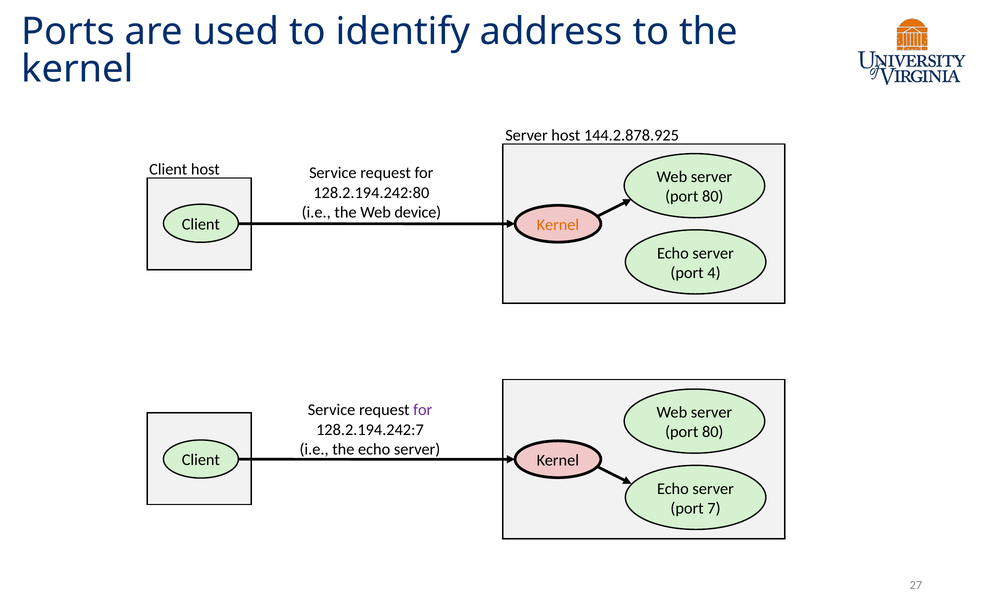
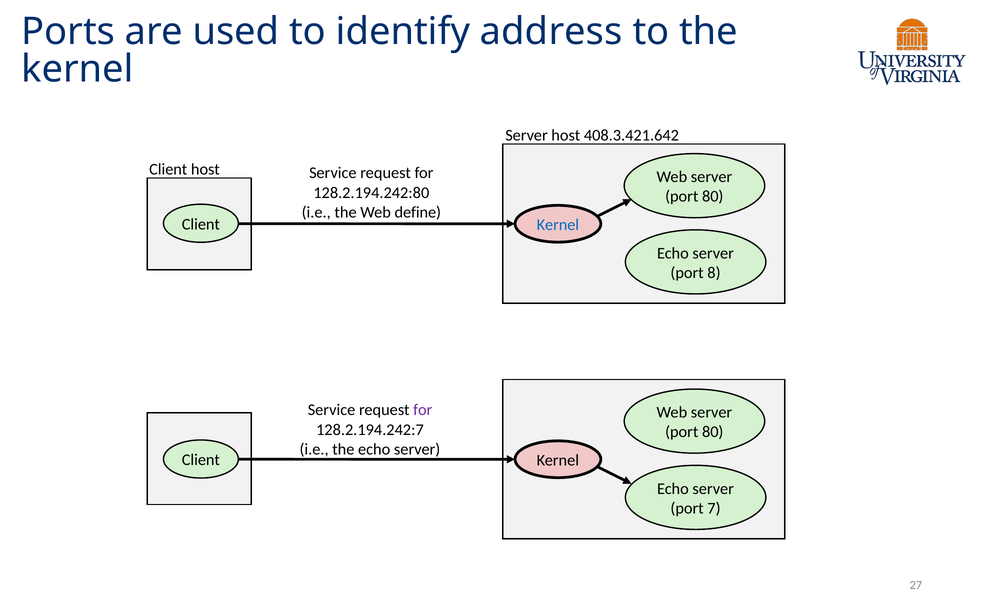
144.2.878.925: 144.2.878.925 -> 408.3.421.642
device: device -> define
Kernel at (558, 225) colour: orange -> blue
4: 4 -> 8
